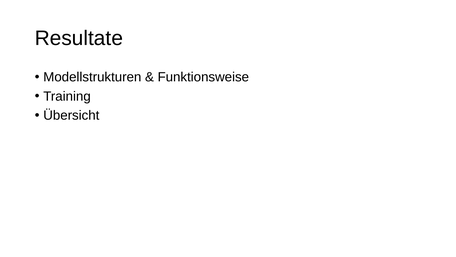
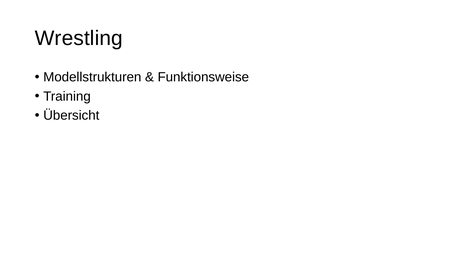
Resultate: Resultate -> Wrestling
